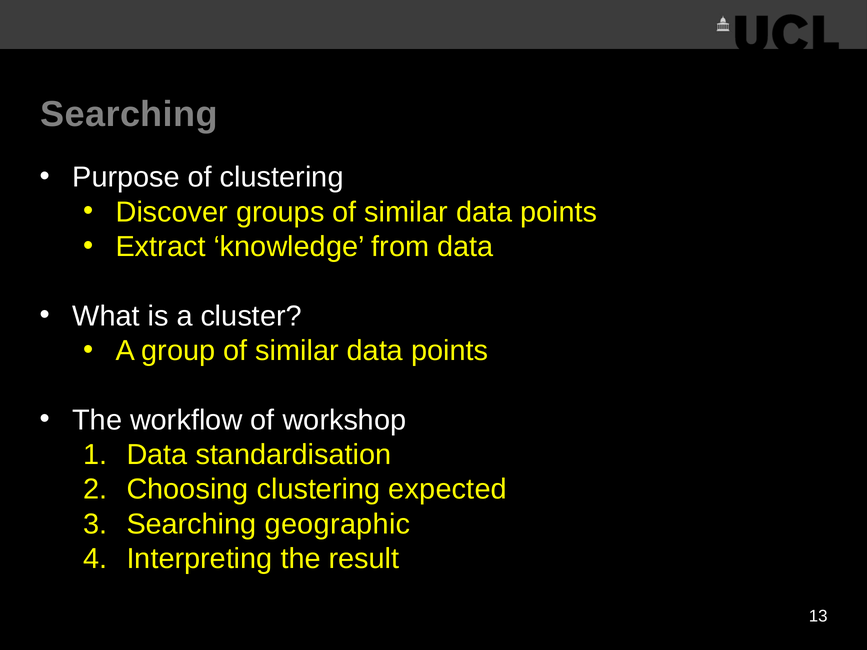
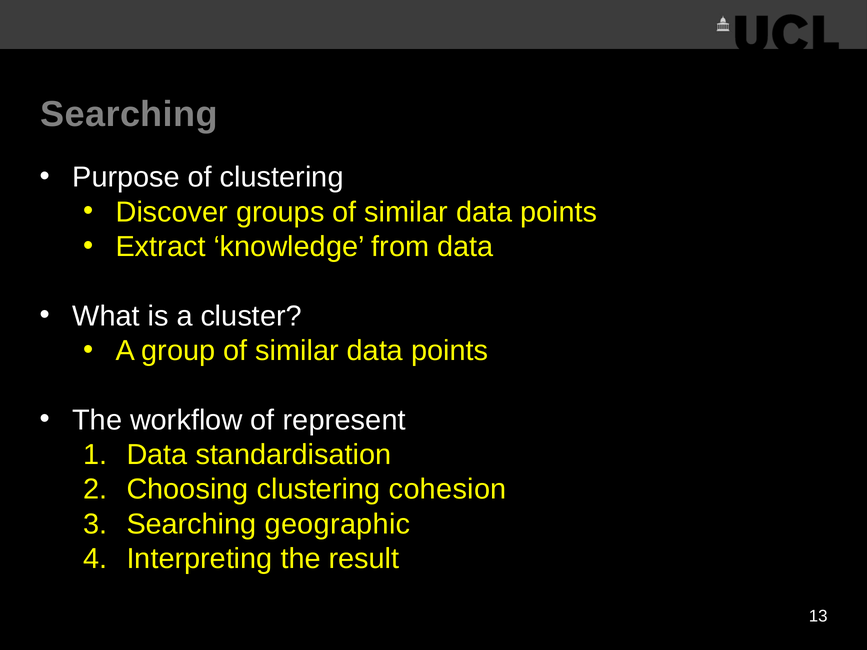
workshop: workshop -> represent
expected: expected -> cohesion
